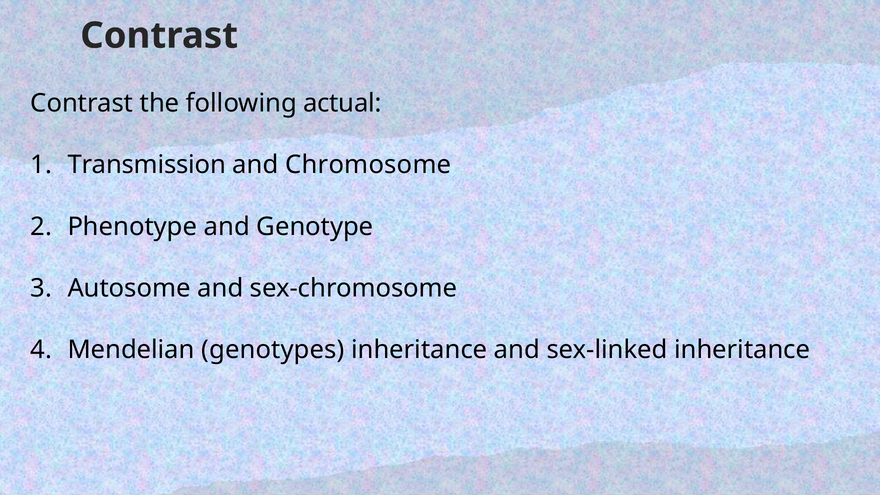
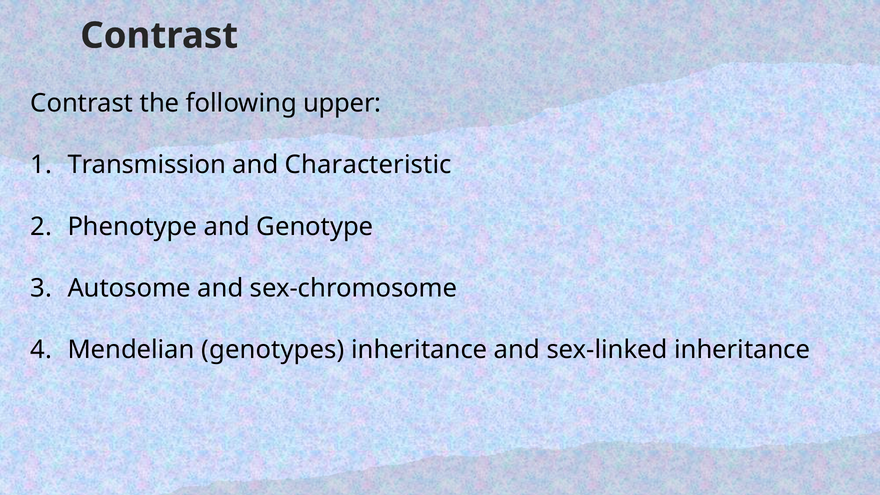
actual: actual -> upper
Chromosome: Chromosome -> Characteristic
